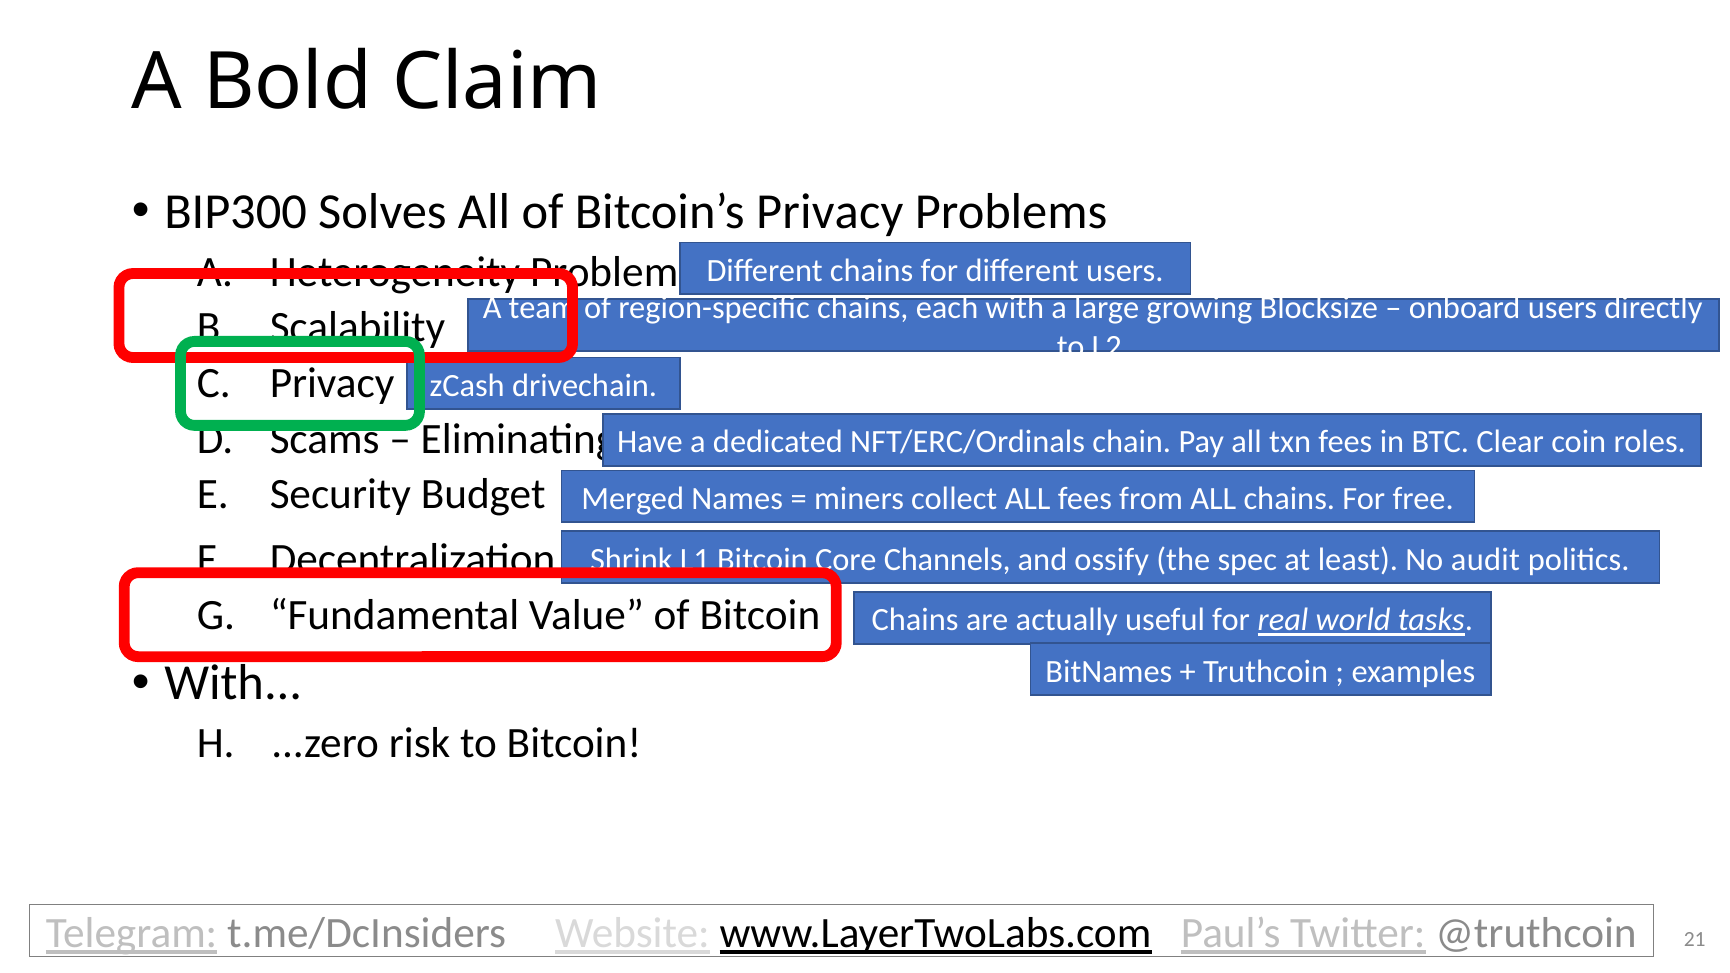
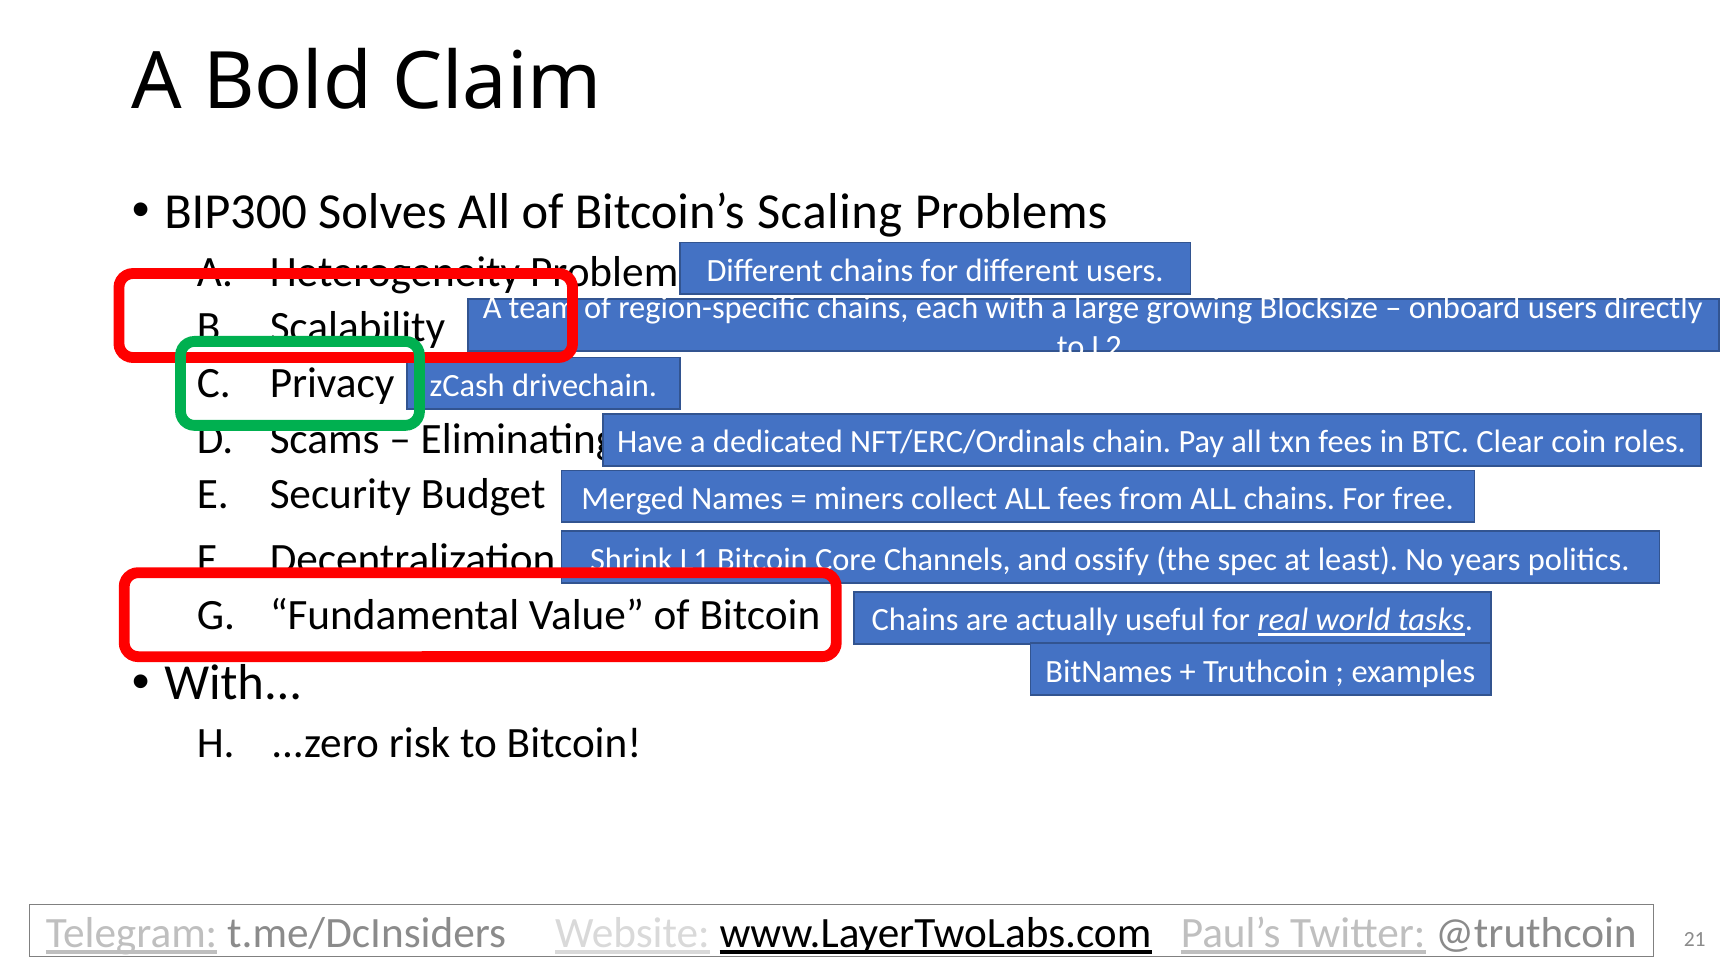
Bitcoin’s Privacy: Privacy -> Scaling
audit: audit -> years
